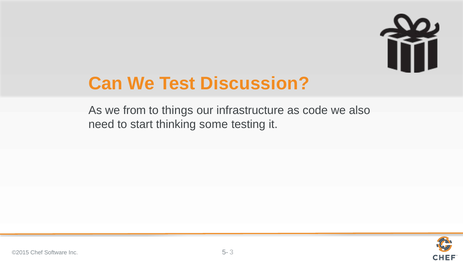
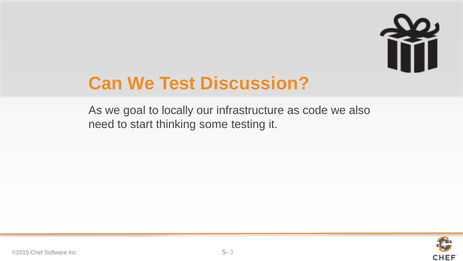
from: from -> goal
things: things -> locally
